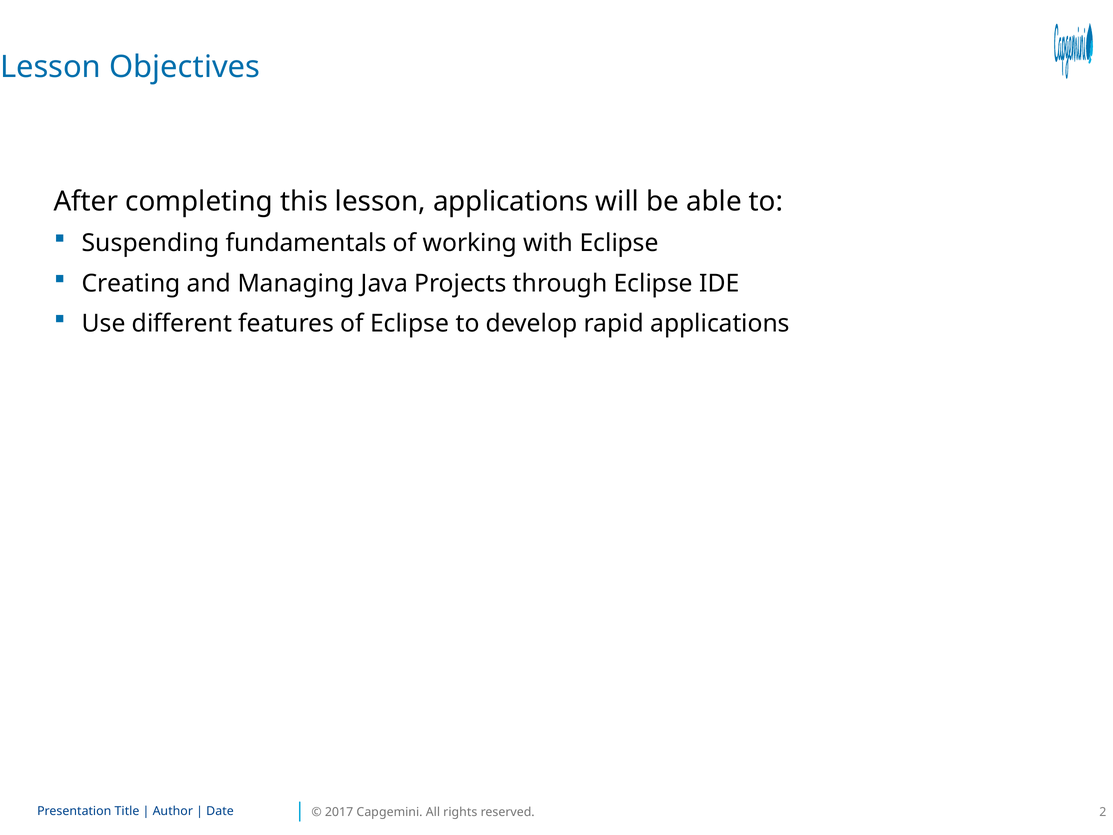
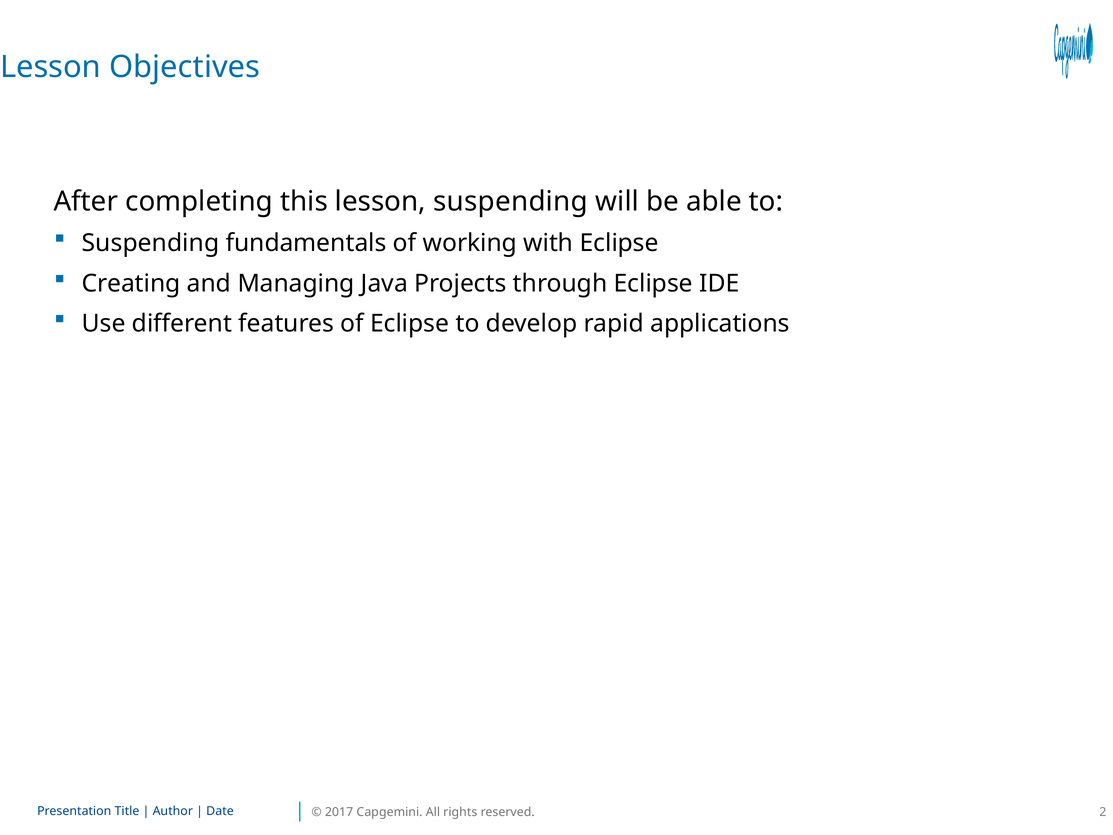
lesson applications: applications -> suspending
